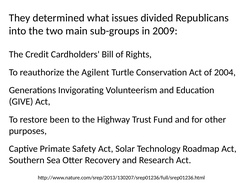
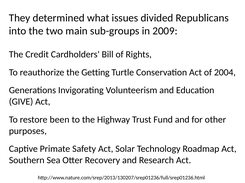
Agilent: Agilent -> Getting
